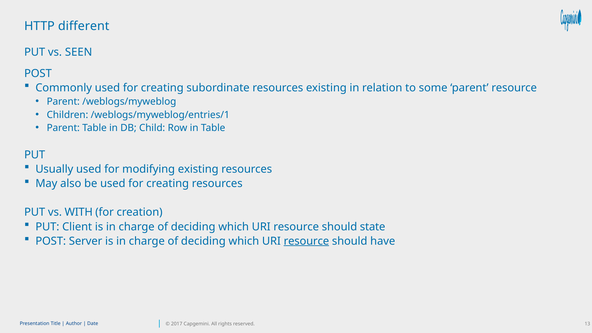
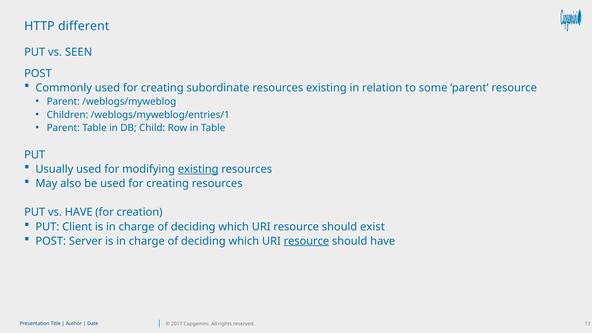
existing at (198, 169) underline: none -> present
vs WITH: WITH -> HAVE
state: state -> exist
